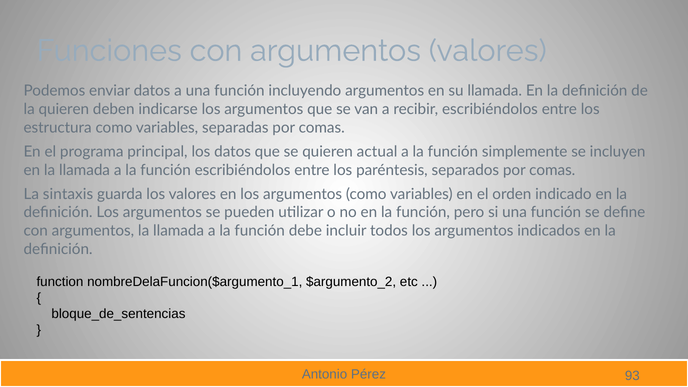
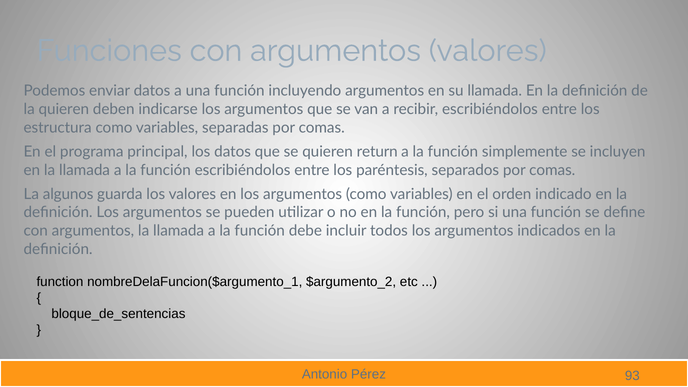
actual: actual -> return
sintaxis: sintaxis -> algunos
